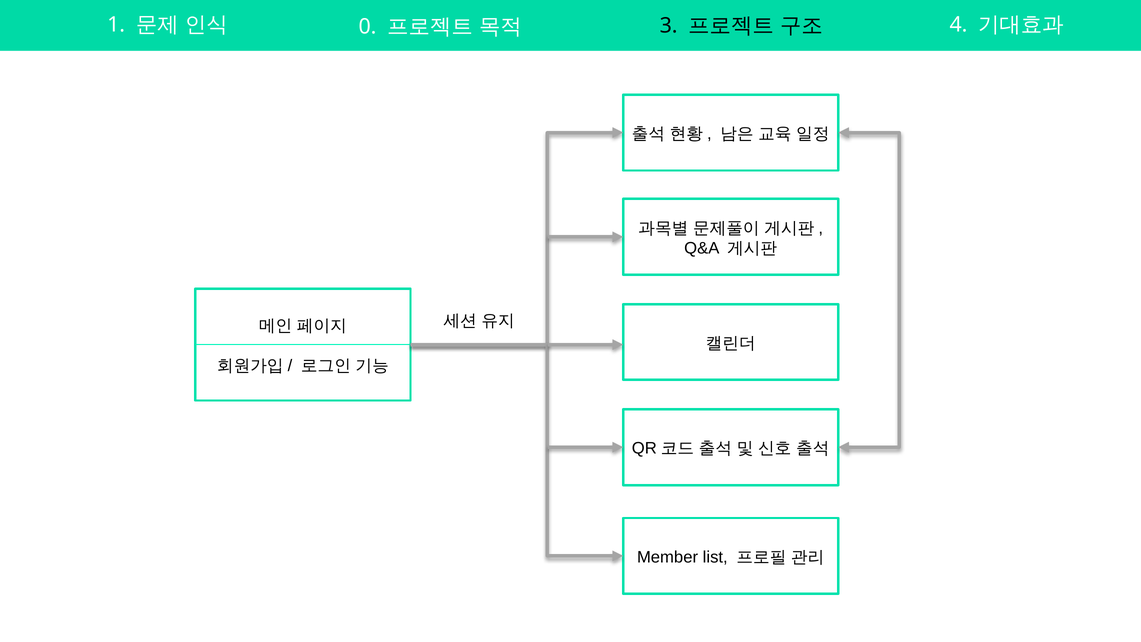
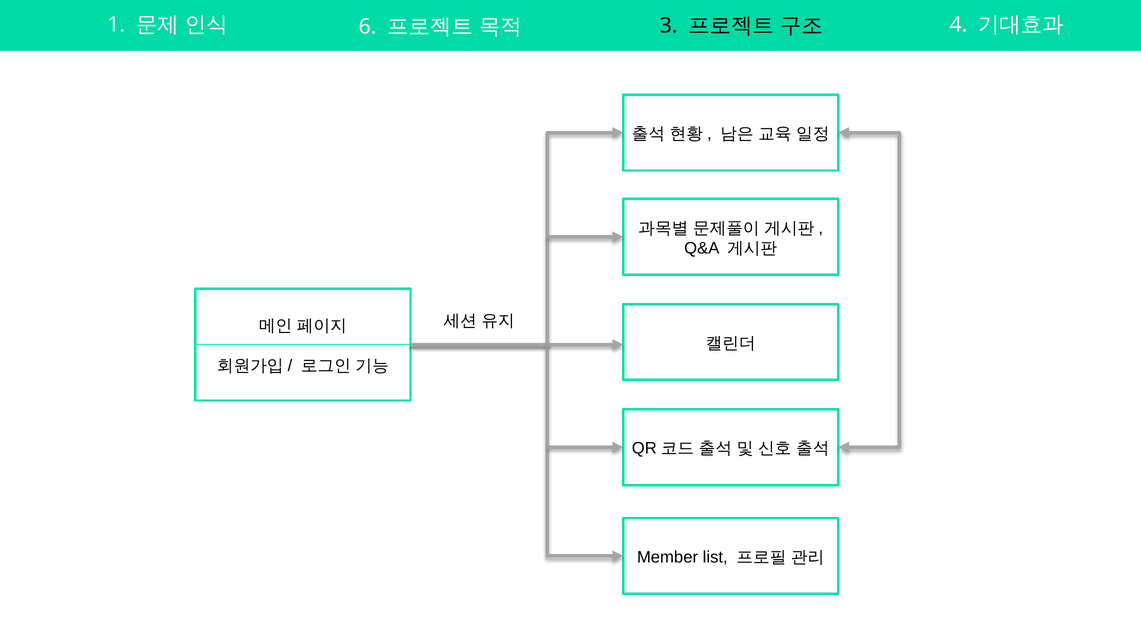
0: 0 -> 6
